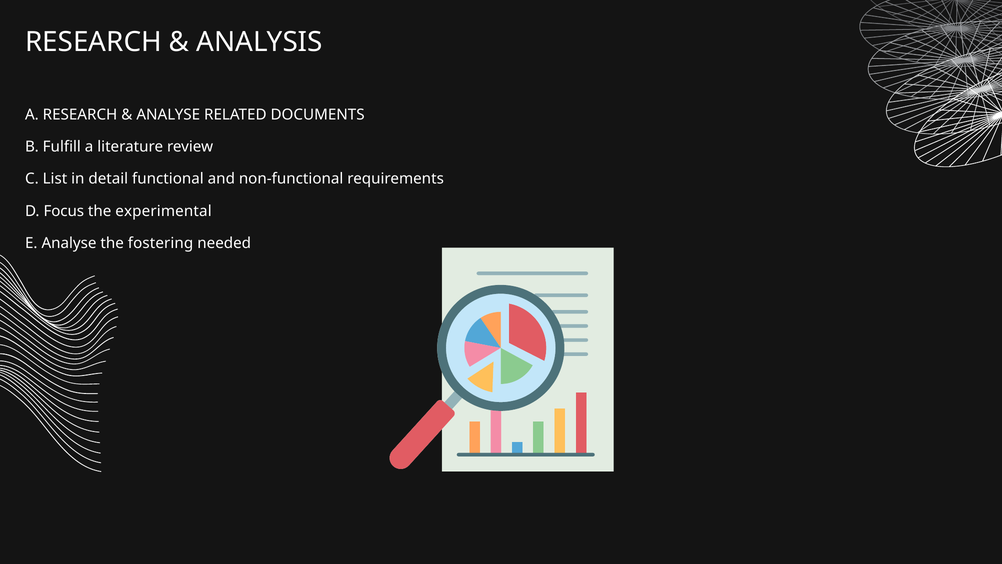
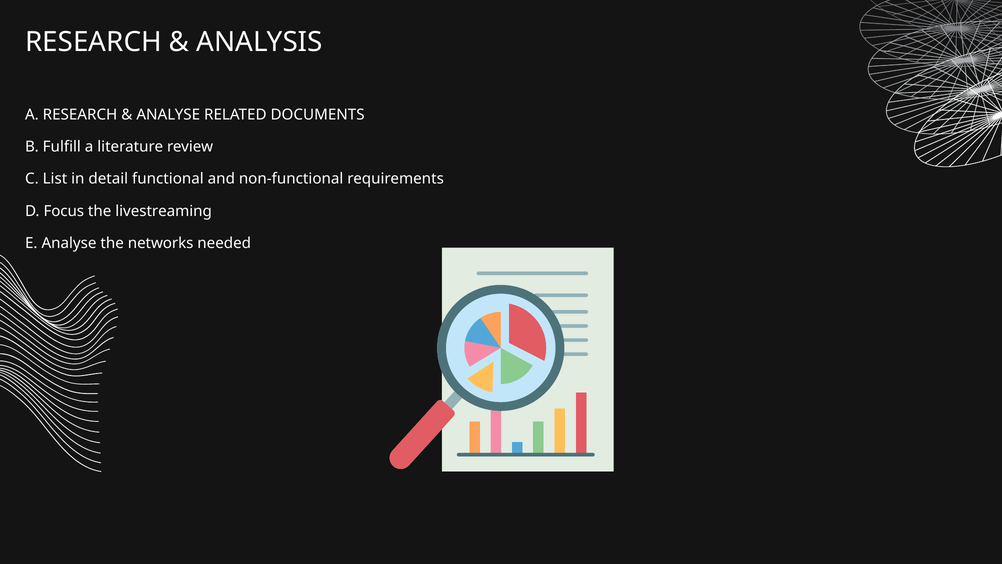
experimental: experimental -> livestreaming
fostering: fostering -> networks
